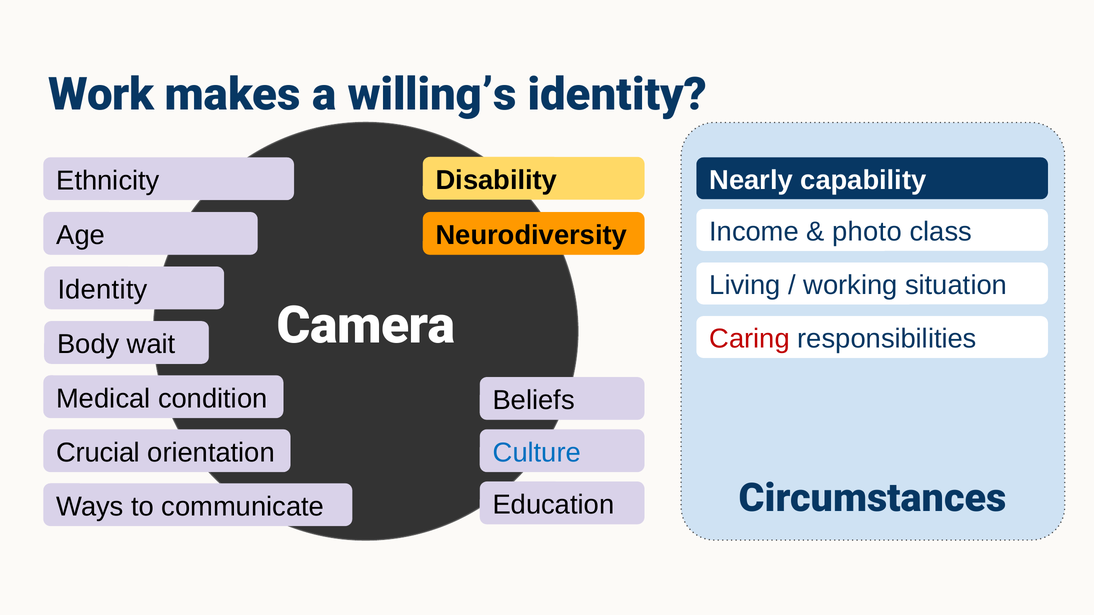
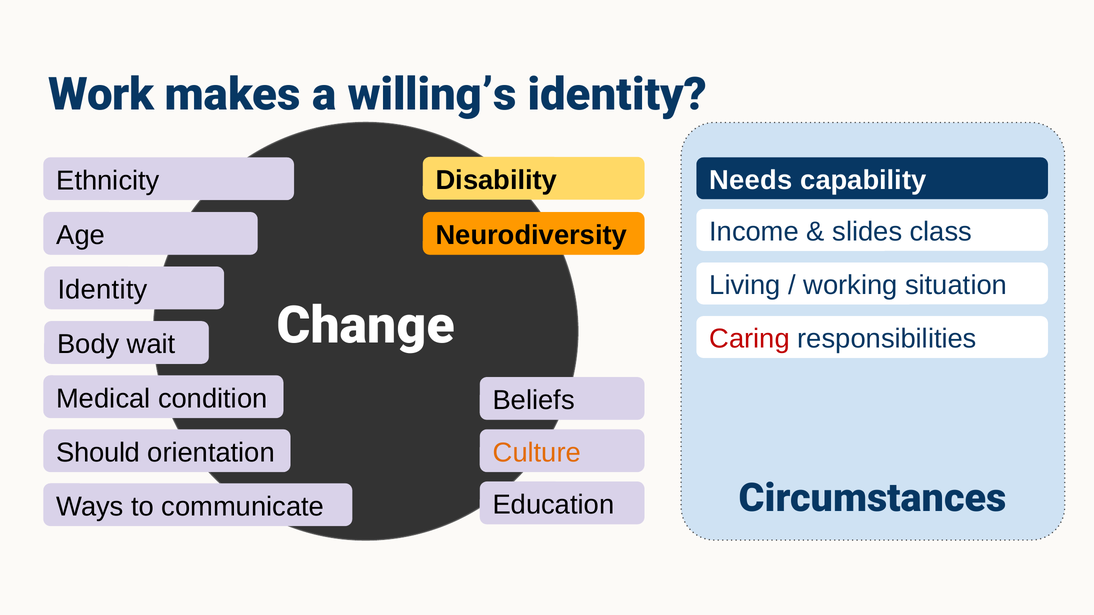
Nearly: Nearly -> Needs
photo: photo -> slides
Camera: Camera -> Change
Crucial: Crucial -> Should
Culture colour: blue -> orange
